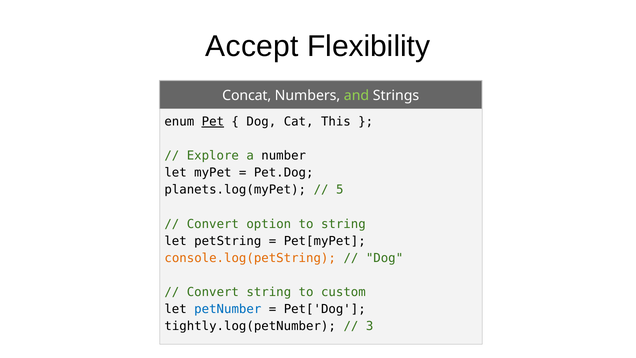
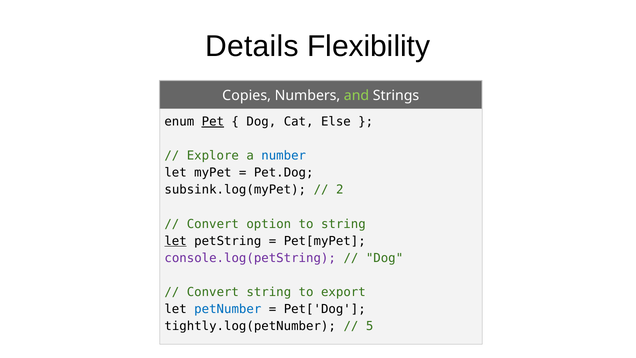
Accept: Accept -> Details
Concat: Concat -> Copies
This: This -> Else
number colour: black -> blue
planets.log(myPet: planets.log(myPet -> subsink.log(myPet
5: 5 -> 2
let at (176, 241) underline: none -> present
console.log(petString colour: orange -> purple
custom: custom -> export
3: 3 -> 5
